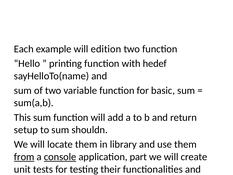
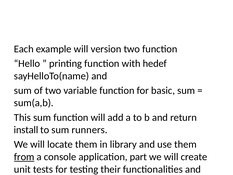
edition: edition -> version
setup: setup -> install
shouldn: shouldn -> runners
console underline: present -> none
